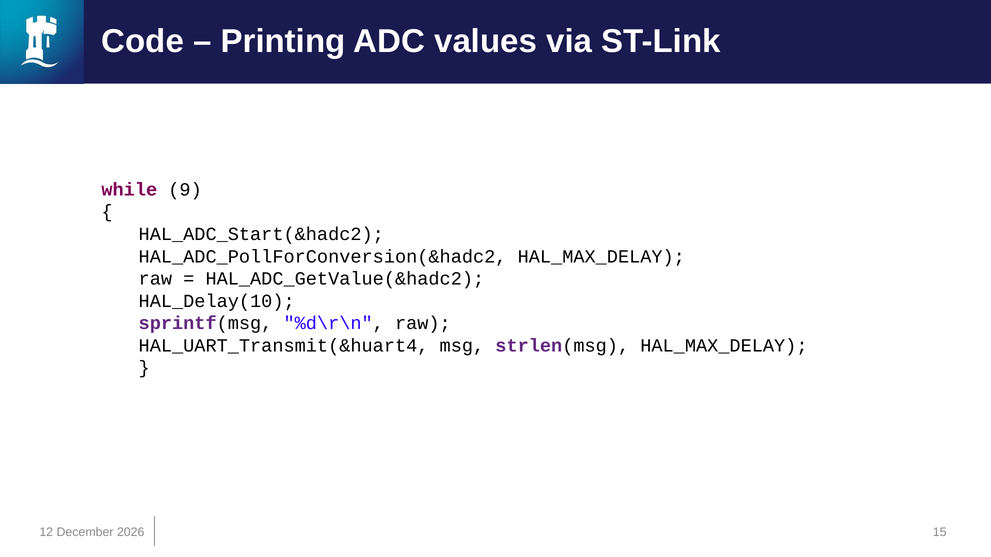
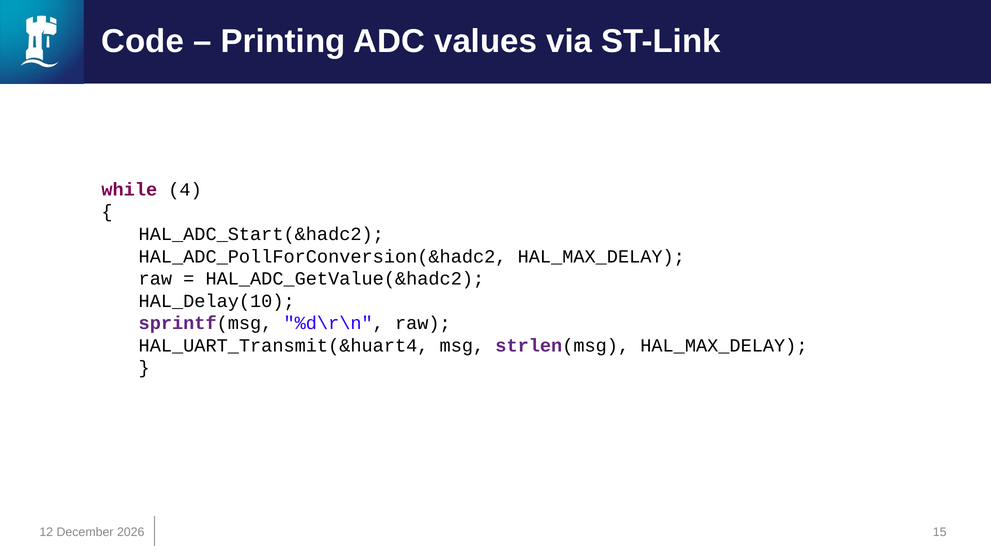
9: 9 -> 4
